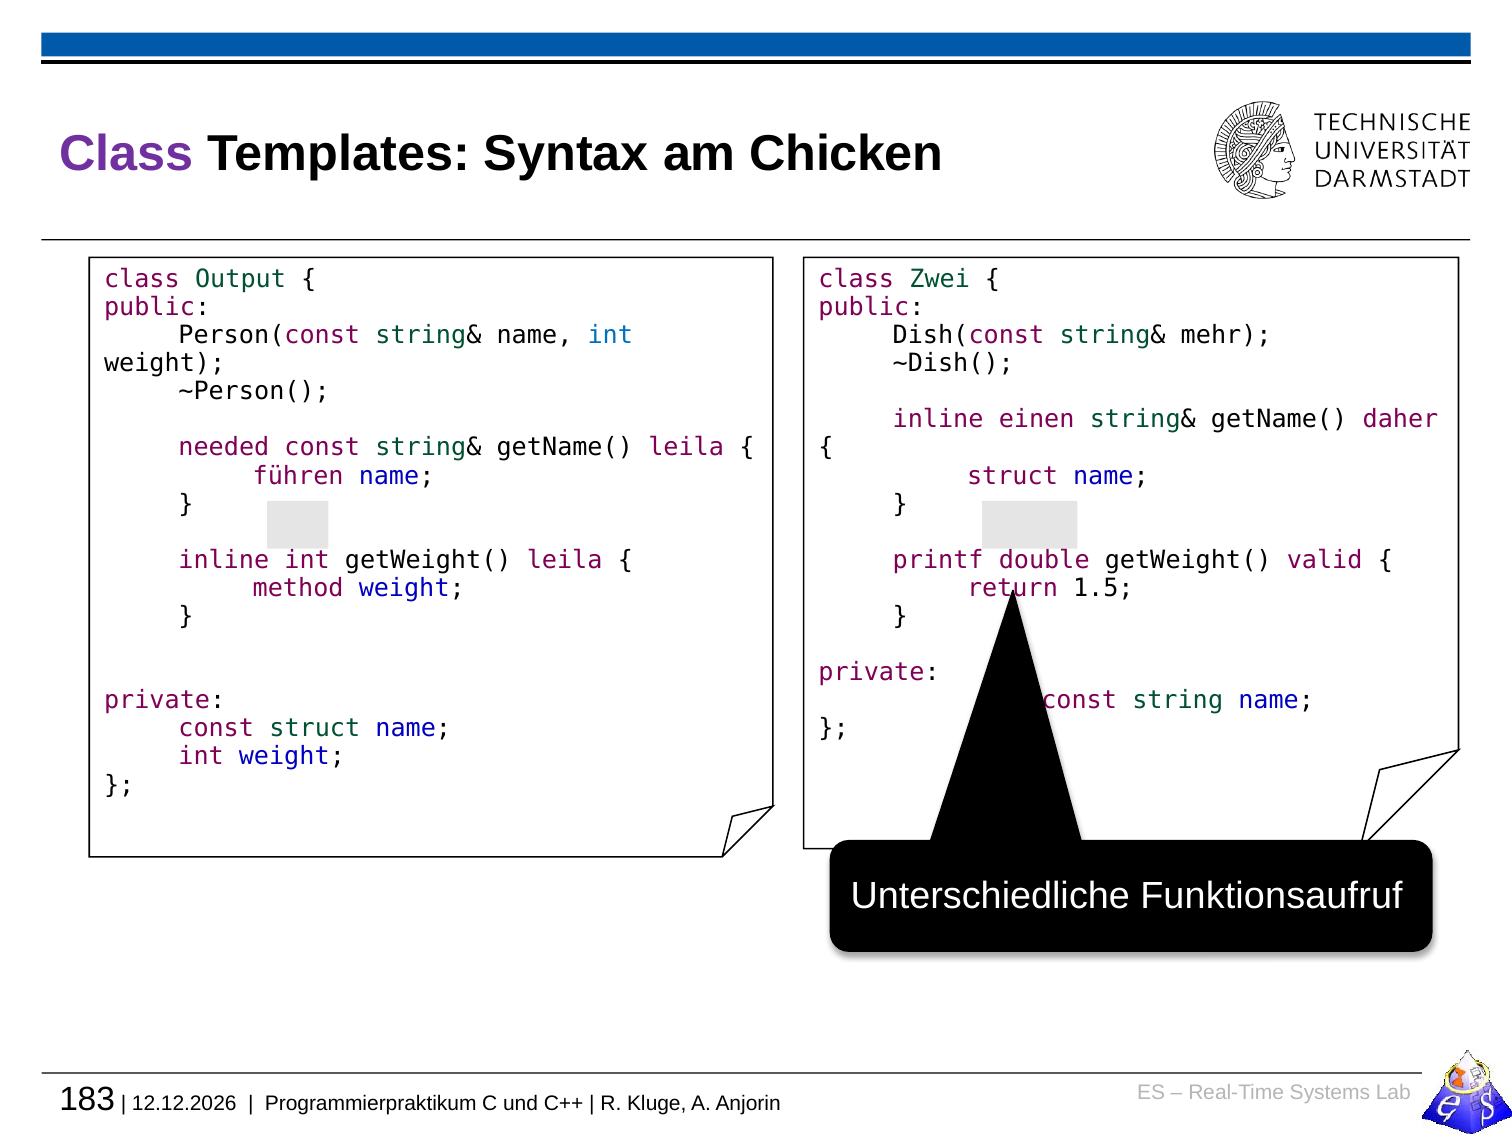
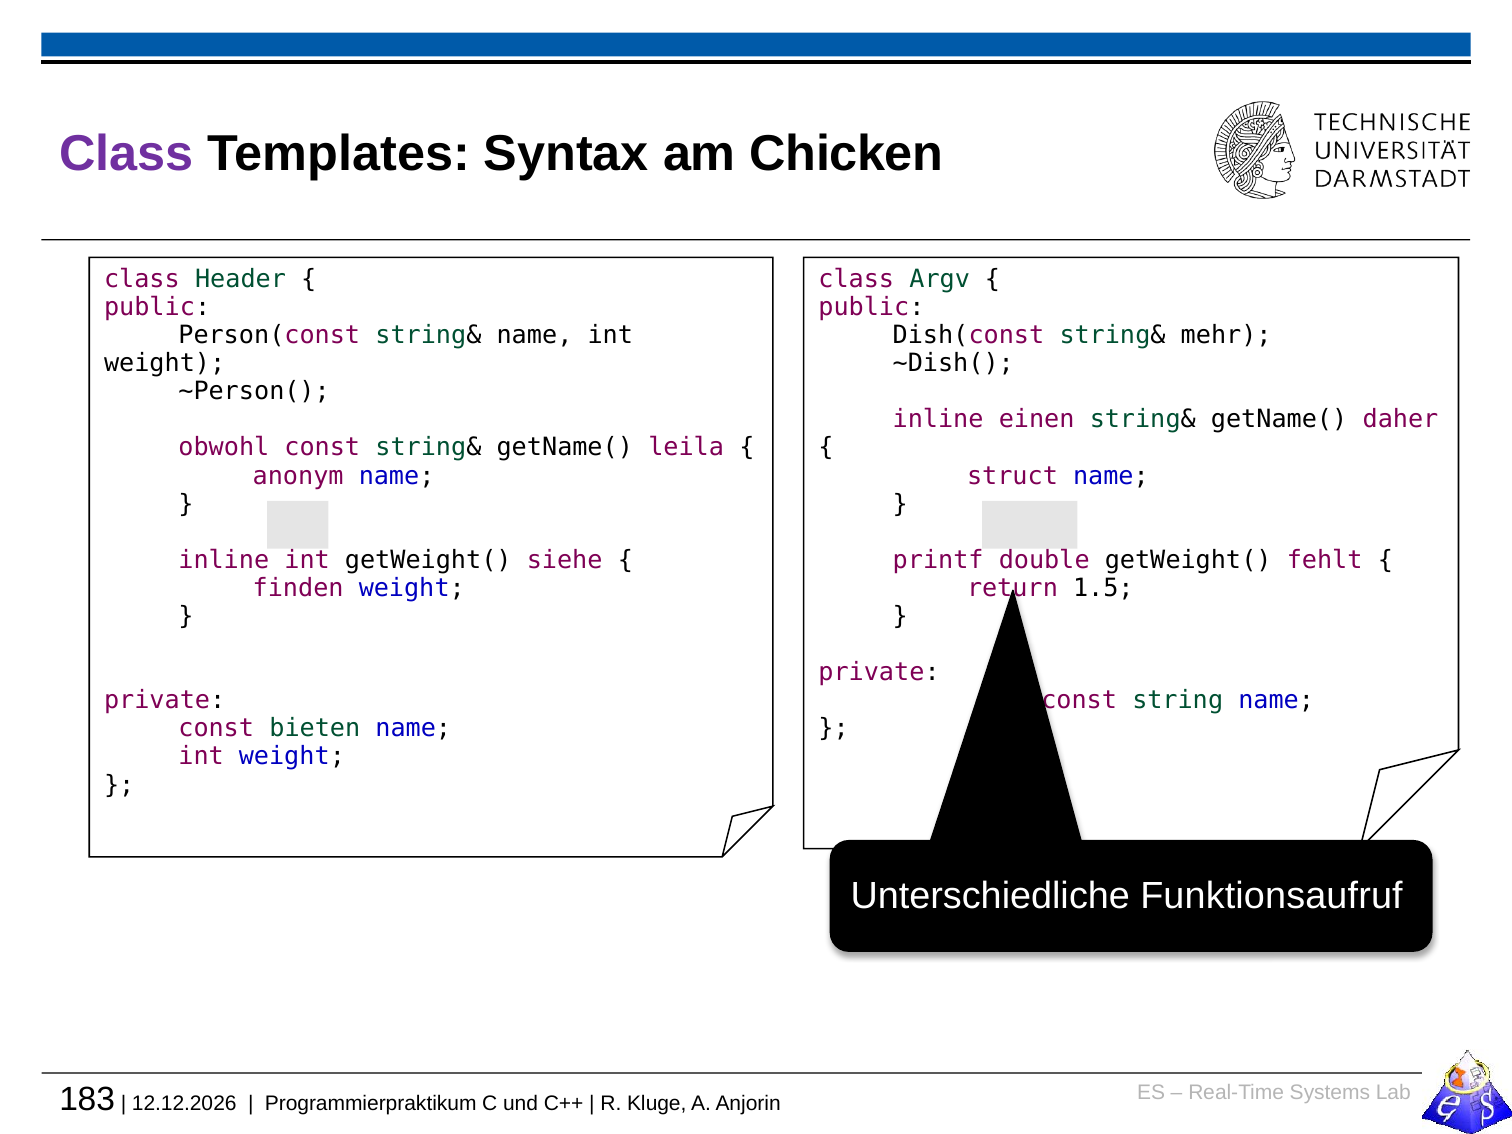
Output: Output -> Header
Zwei: Zwei -> Argv
int at (610, 335) colour: blue -> black
needed: needed -> obwohl
führen: führen -> anonym
getWeight( leila: leila -> siehe
valid: valid -> fehlt
method: method -> finden
const struct: struct -> bieten
